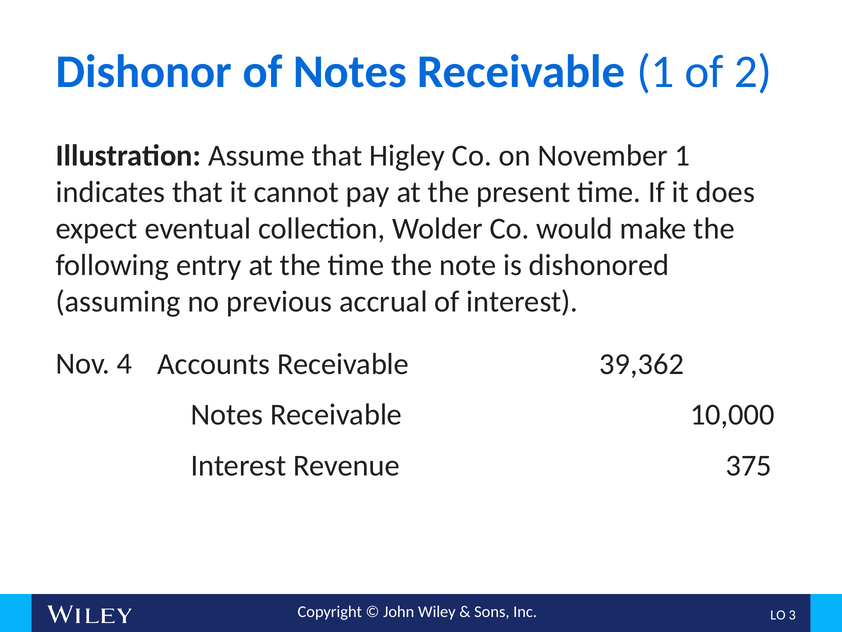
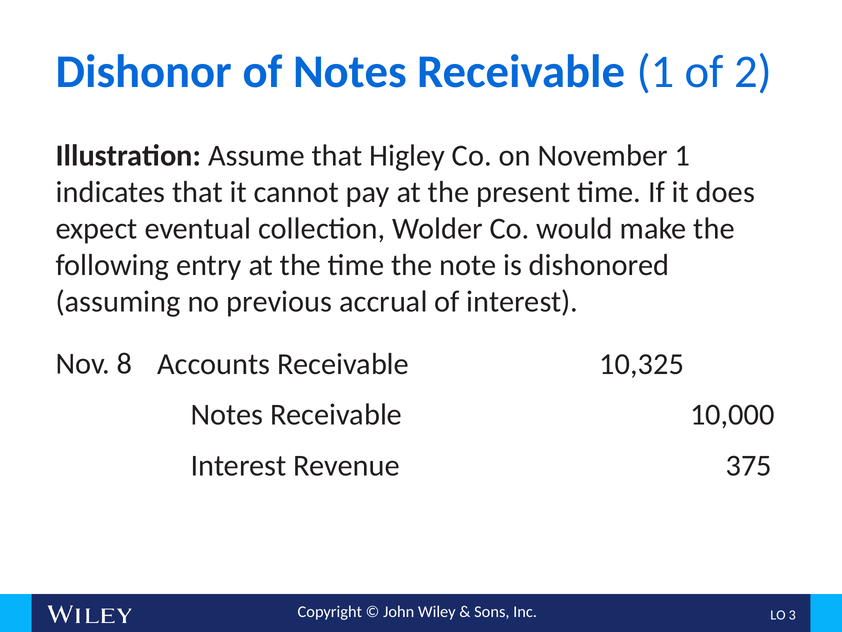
4: 4 -> 8
39,362: 39,362 -> 10,325
